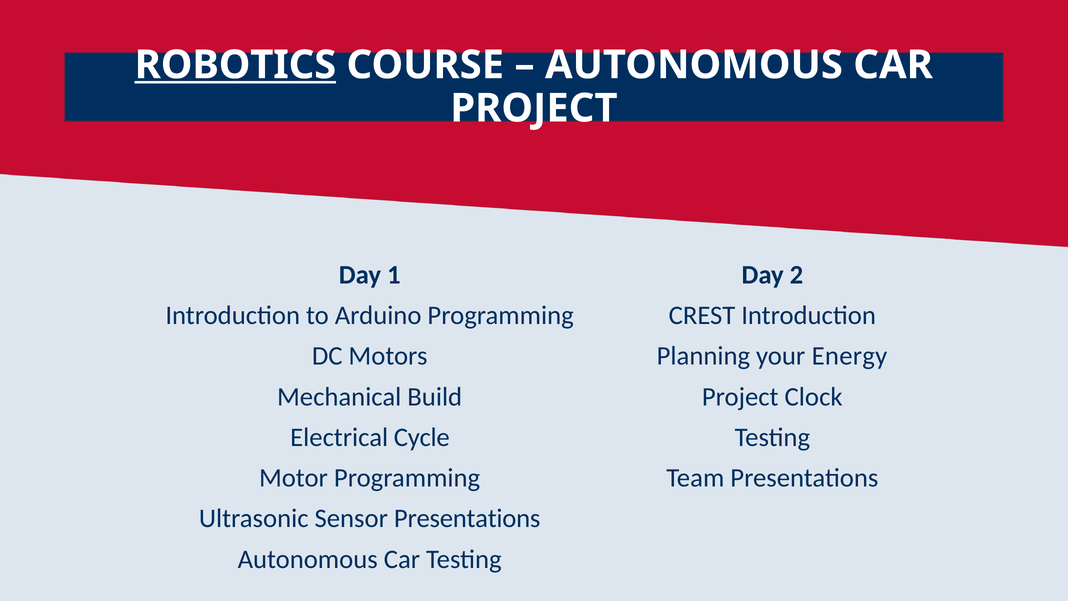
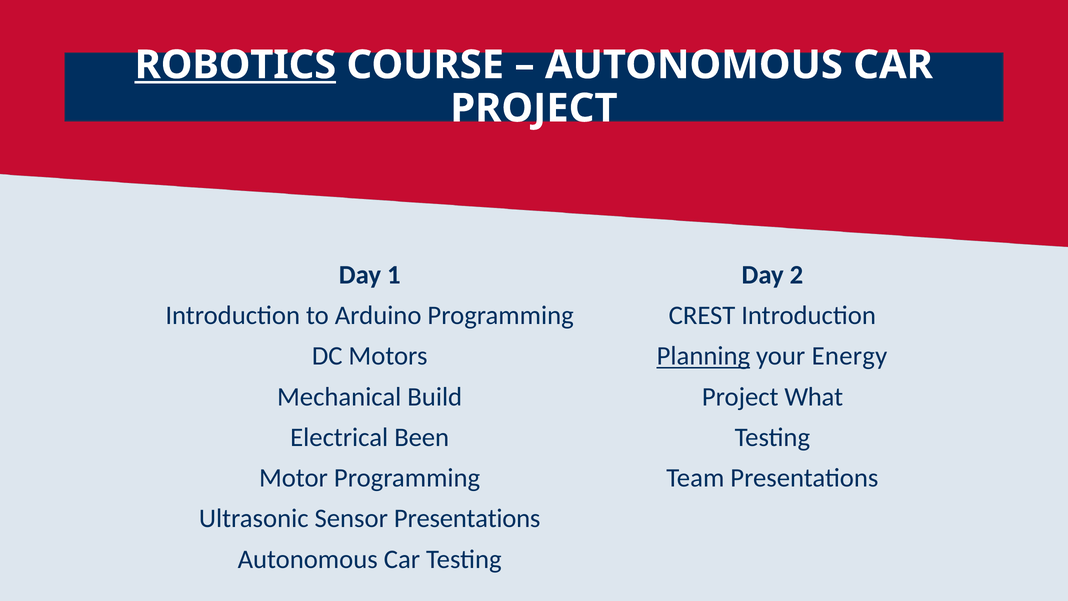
Planning underline: none -> present
Clock: Clock -> What
Cycle: Cycle -> Been
